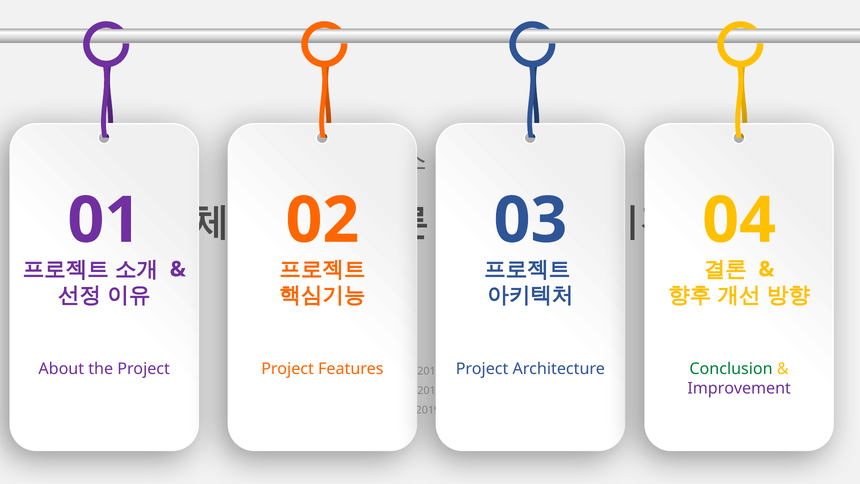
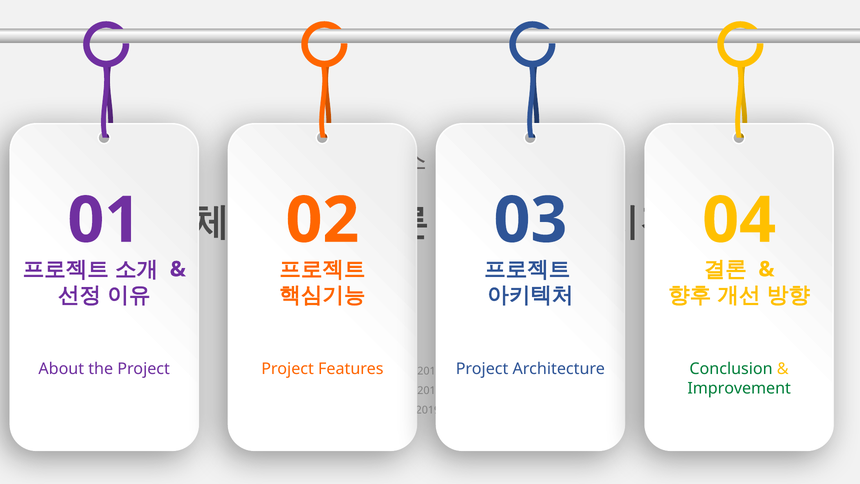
Improvement colour: purple -> green
